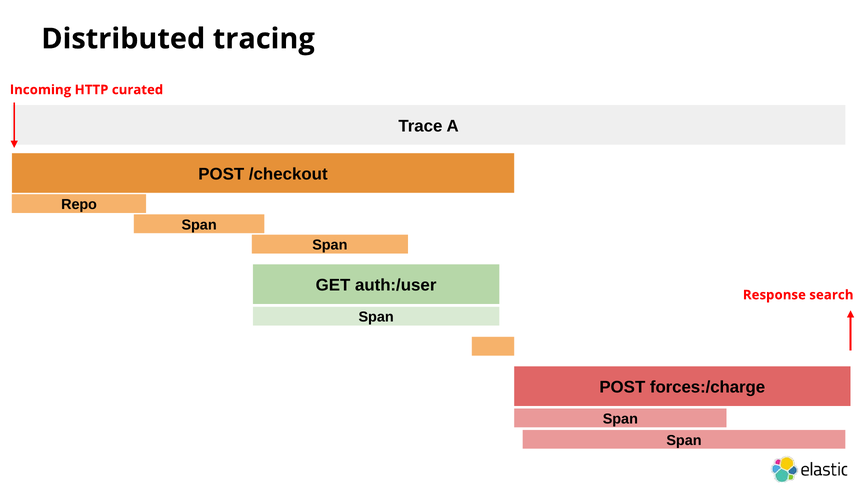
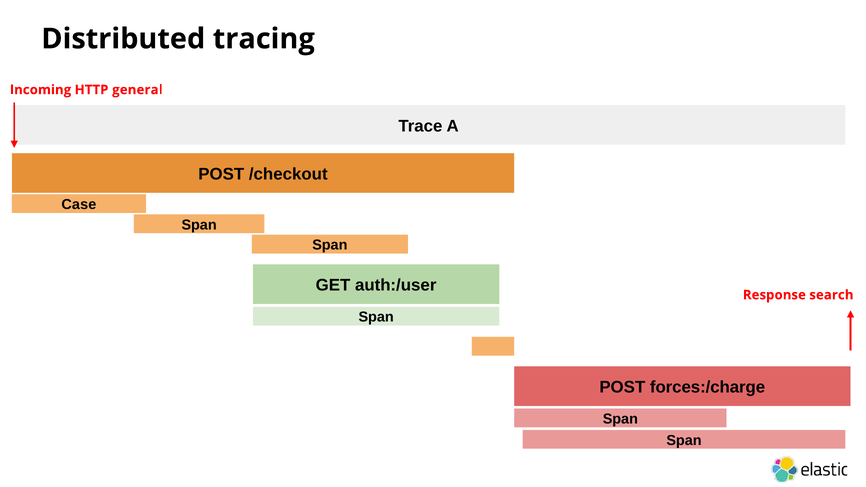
curated: curated -> general
Repo: Repo -> Case
